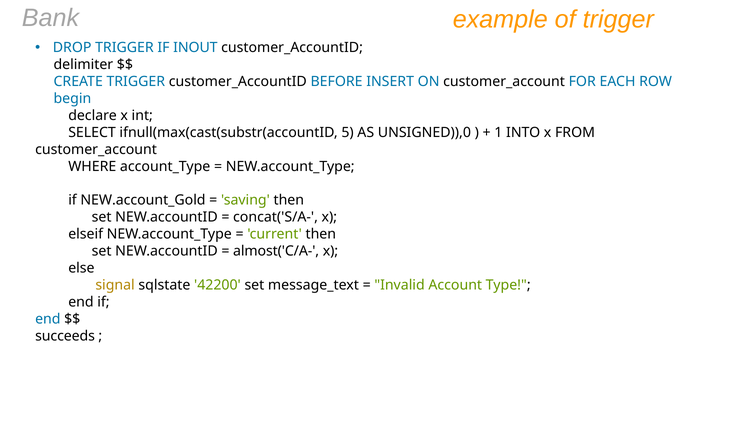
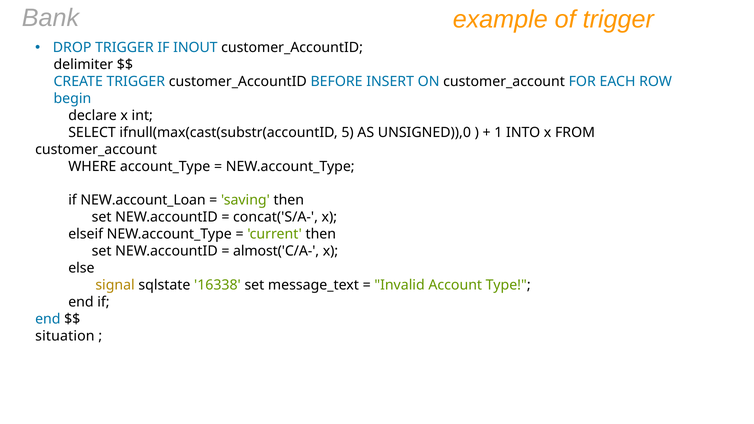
NEW.account_Gold: NEW.account_Gold -> NEW.account_Loan
42200: 42200 -> 16338
succeeds: succeeds -> situation
